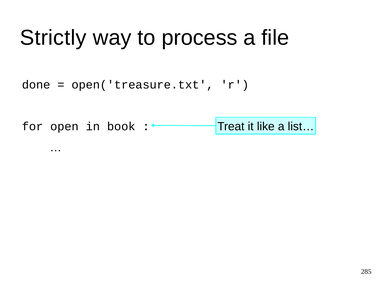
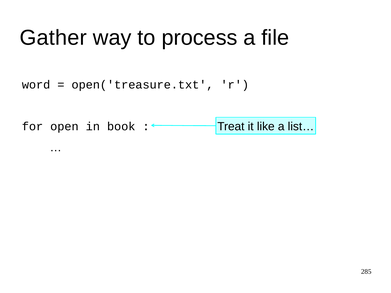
Strictly: Strictly -> Gather
done: done -> word
